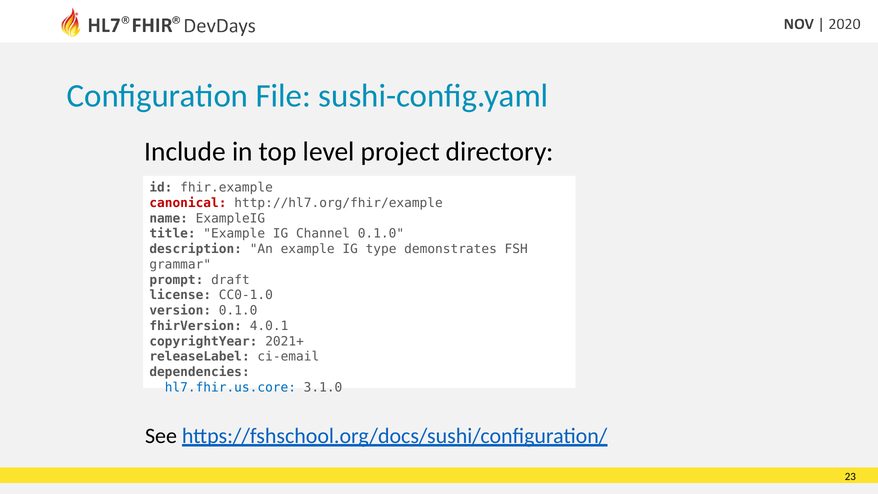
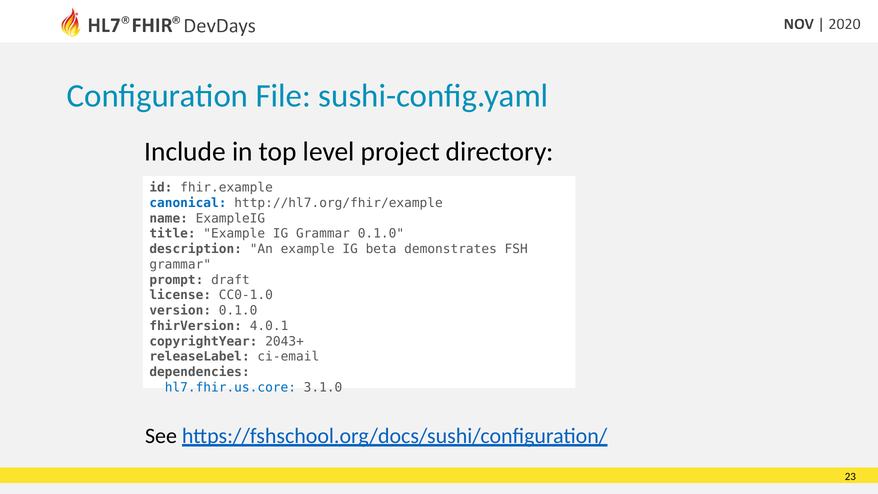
canonical colour: red -> blue
IG Channel: Channel -> Grammar
type: type -> beta
2021+: 2021+ -> 2043+
